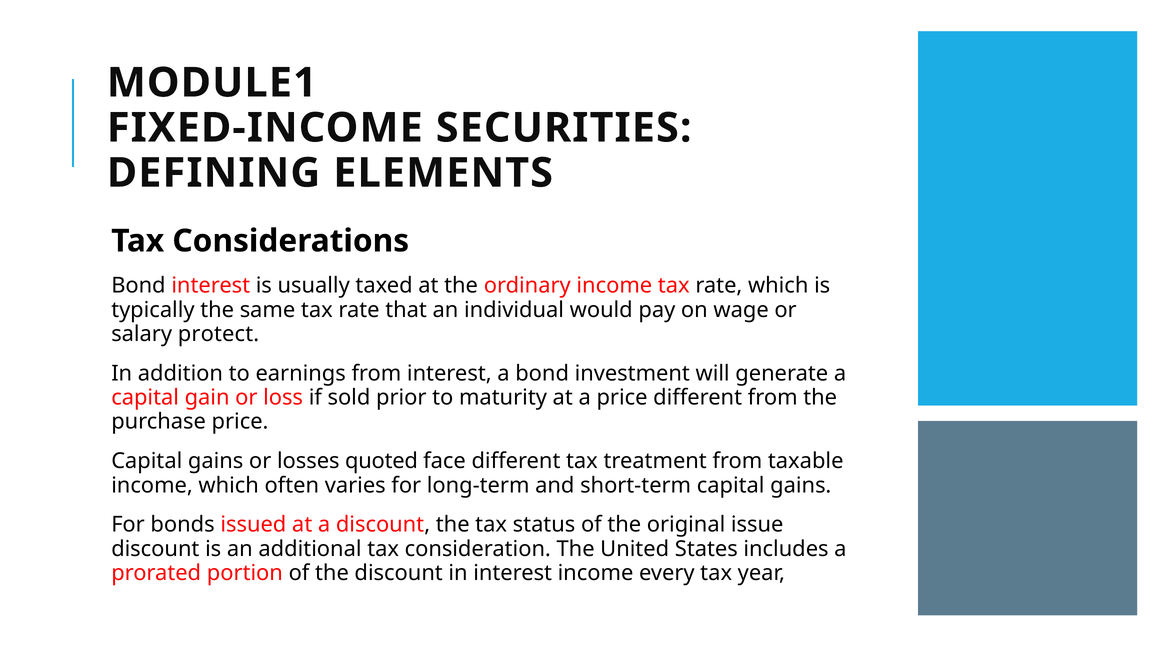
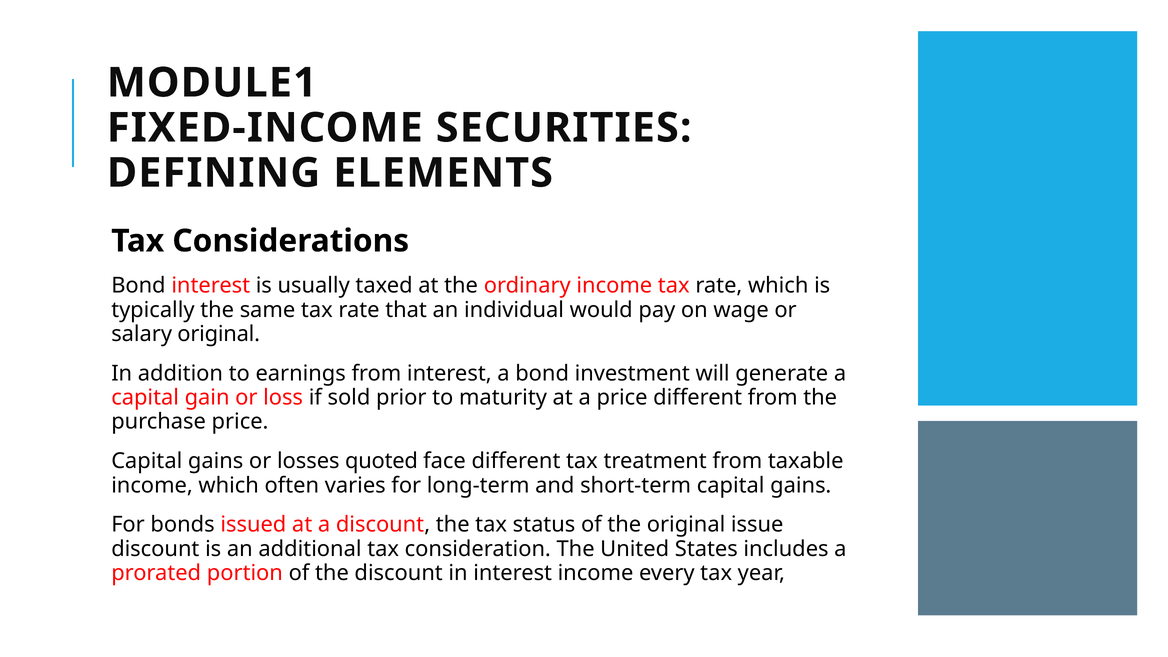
salary protect: protect -> original
